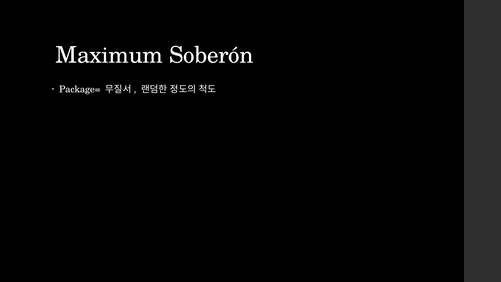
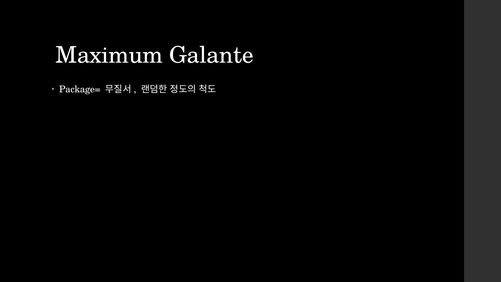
Soberón: Soberón -> Galante
